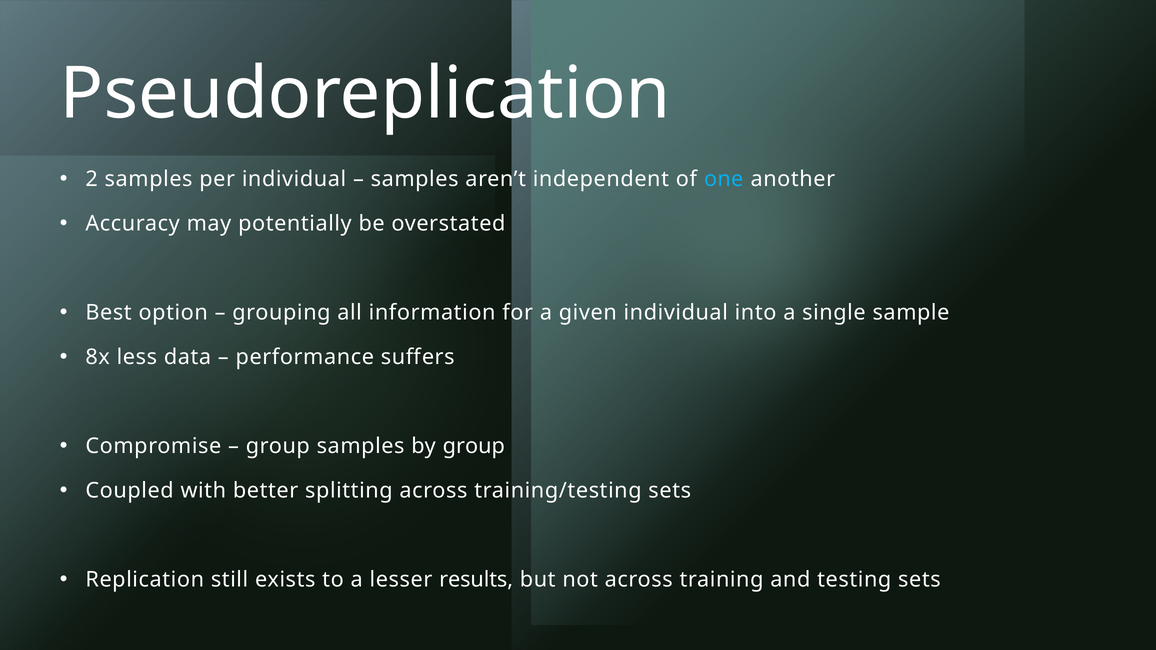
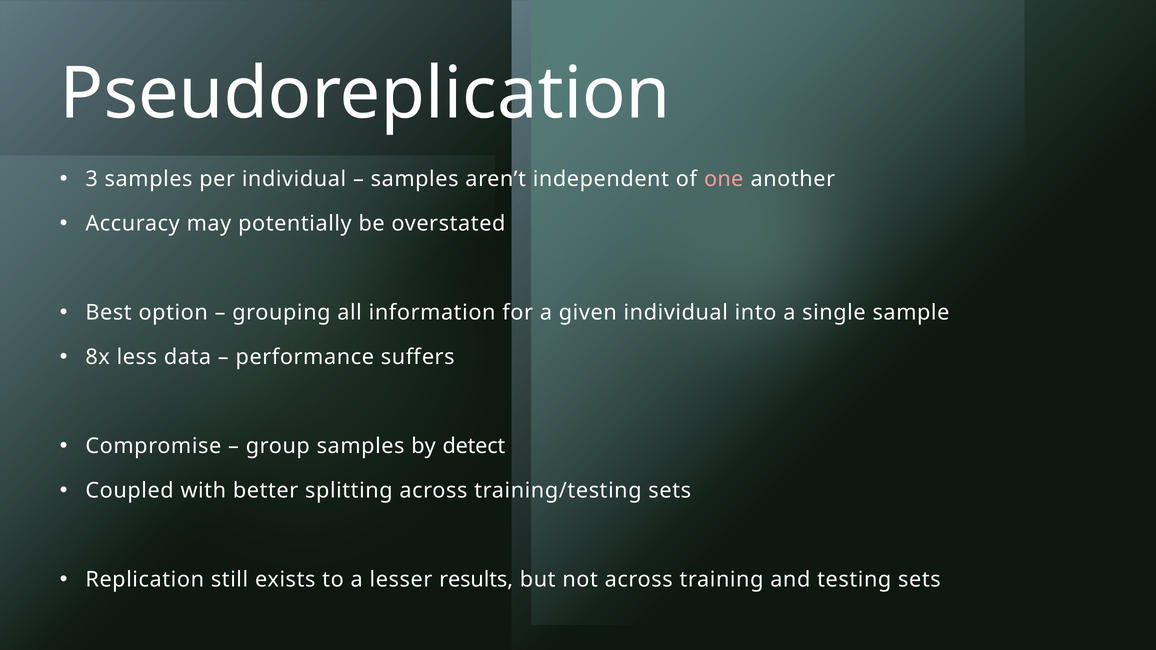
2: 2 -> 3
one colour: light blue -> pink
by group: group -> detect
